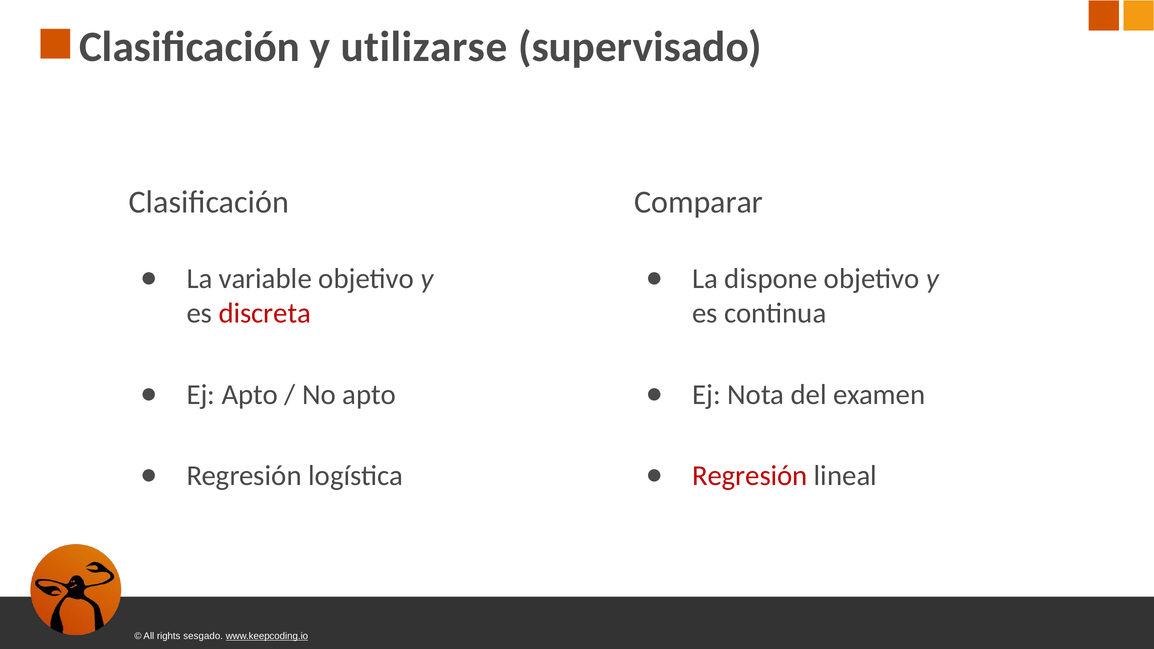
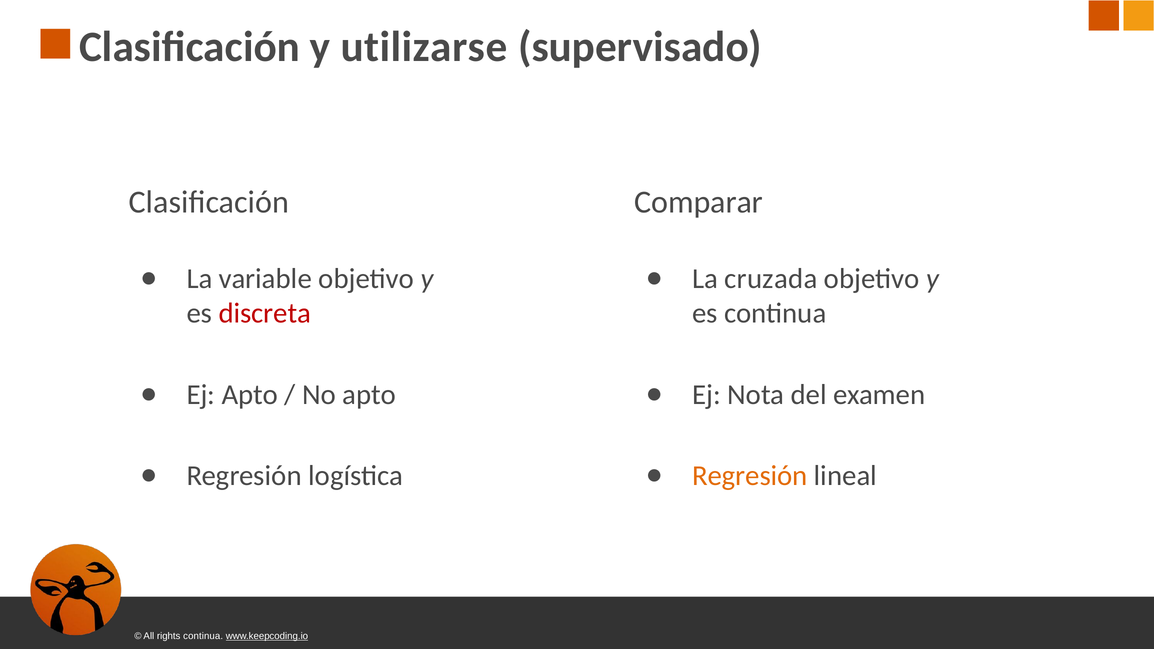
dispone: dispone -> cruzada
Regresión at (750, 476) colour: red -> orange
rights sesgado: sesgado -> continua
